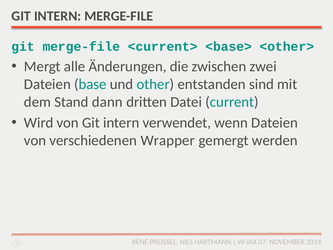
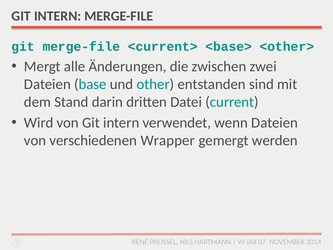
dann: dann -> darin
